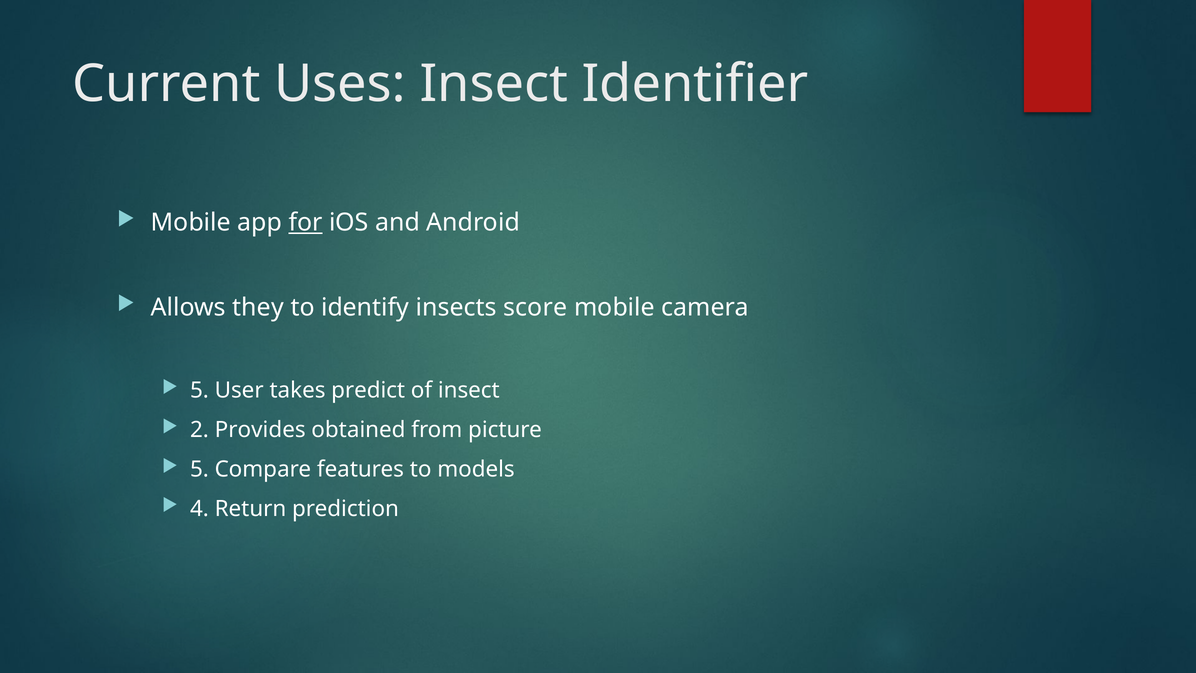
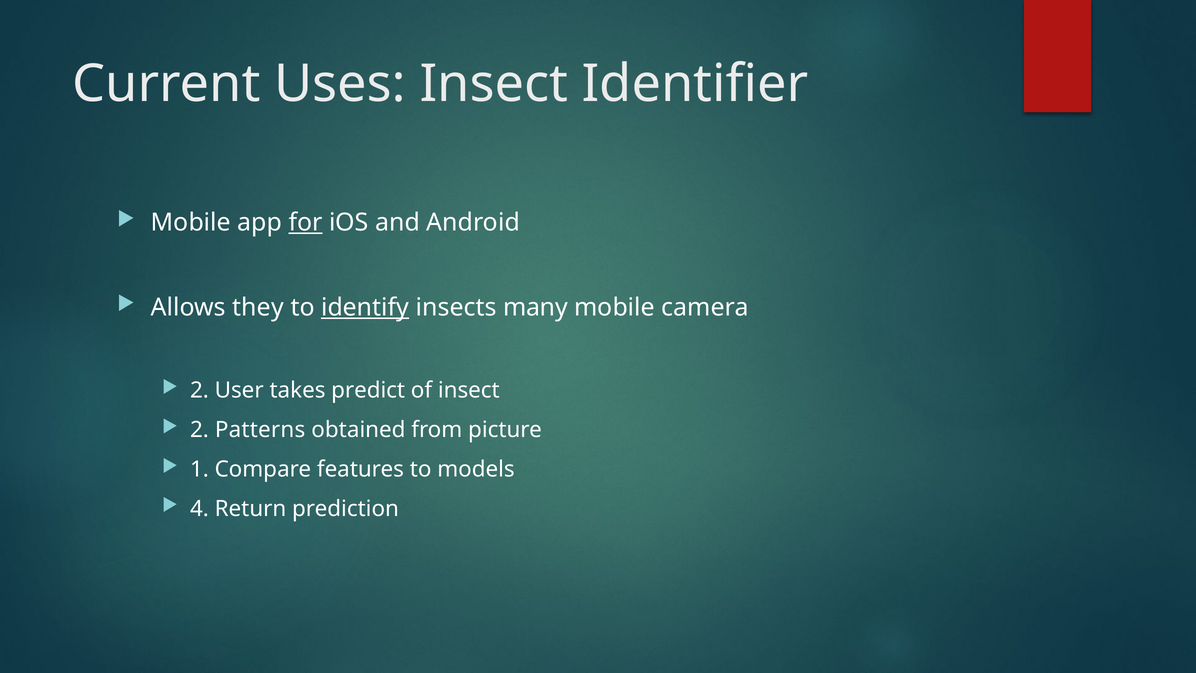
identify underline: none -> present
score: score -> many
5 at (199, 390): 5 -> 2
Provides: Provides -> Patterns
5 at (199, 469): 5 -> 1
